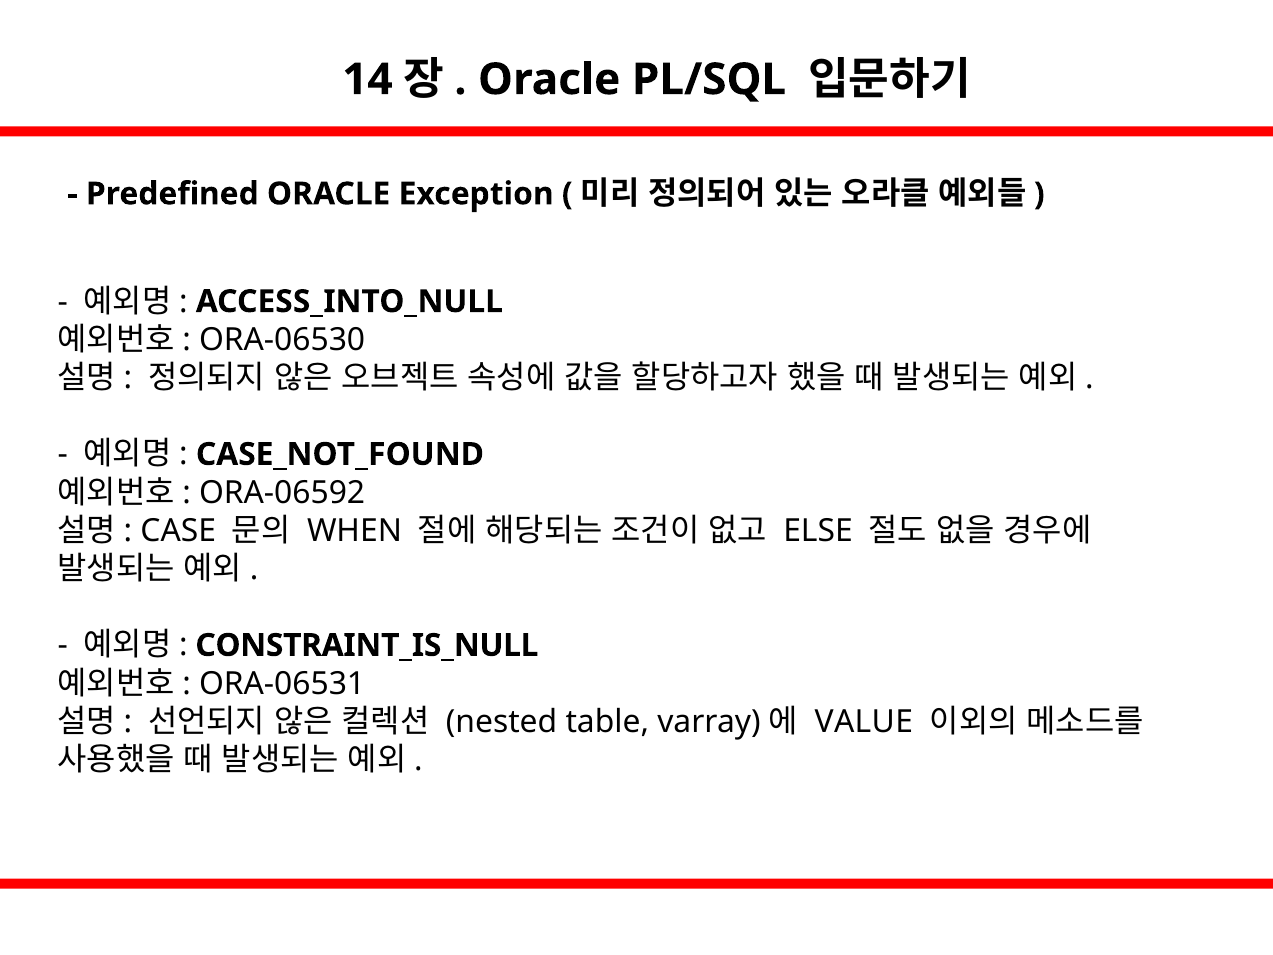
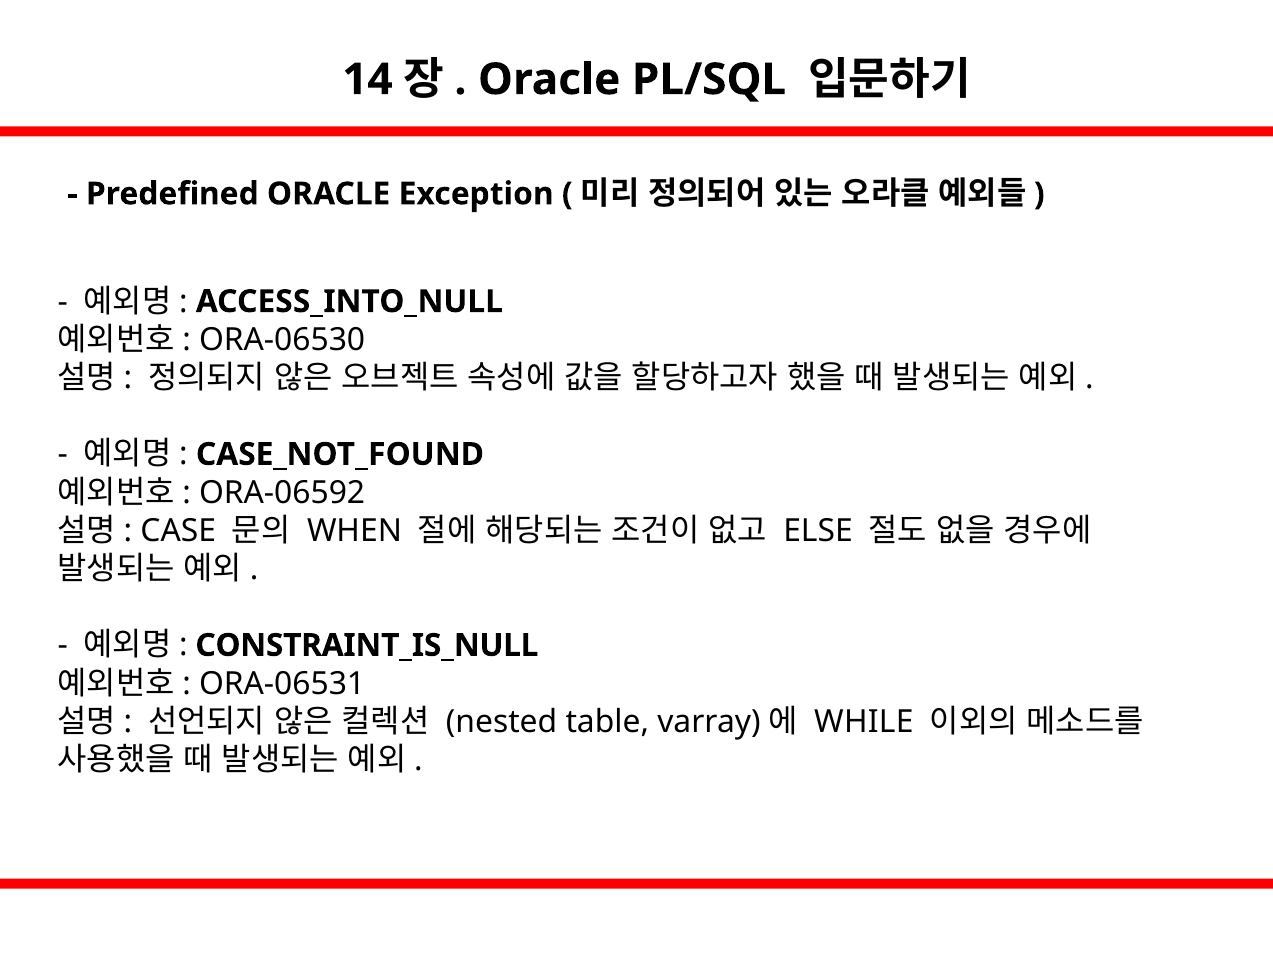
VALUE: VALUE -> WHILE
